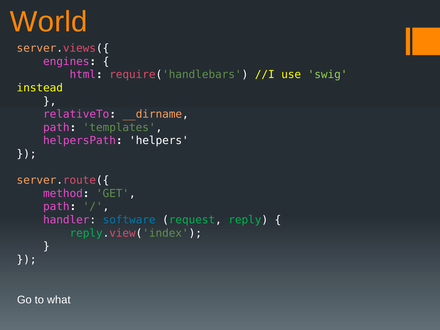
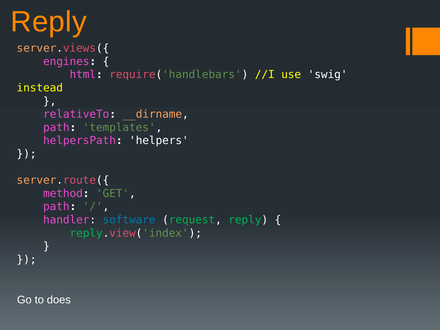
World at (49, 22): World -> Reply
swig colour: light green -> white
what: what -> does
